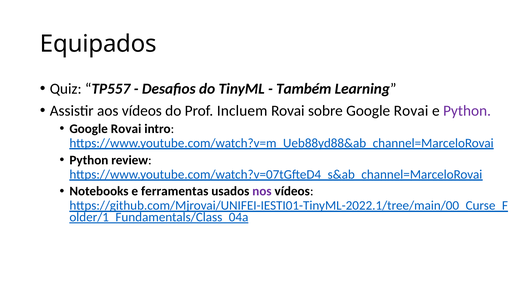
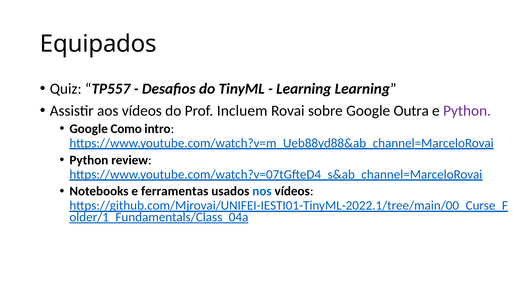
Também at (304, 89): Também -> Learning
sobre Google Rovai: Rovai -> Outra
Rovai at (126, 129): Rovai -> Como
nos colour: purple -> blue
